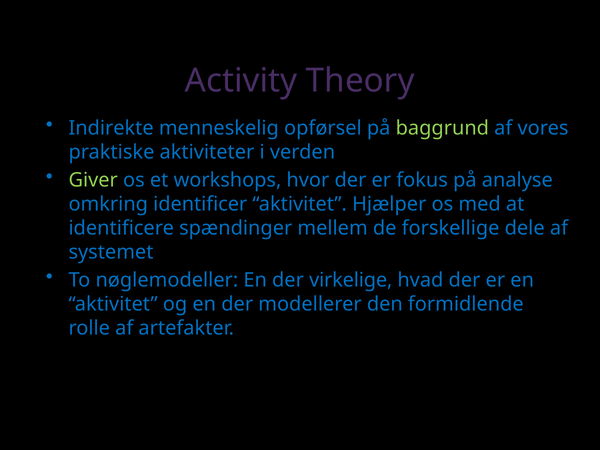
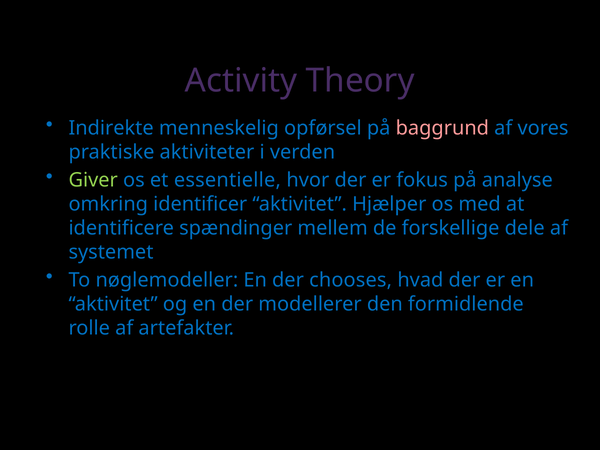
baggrund colour: light green -> pink
workshops: workshops -> essentielle
virkelige: virkelige -> chooses
